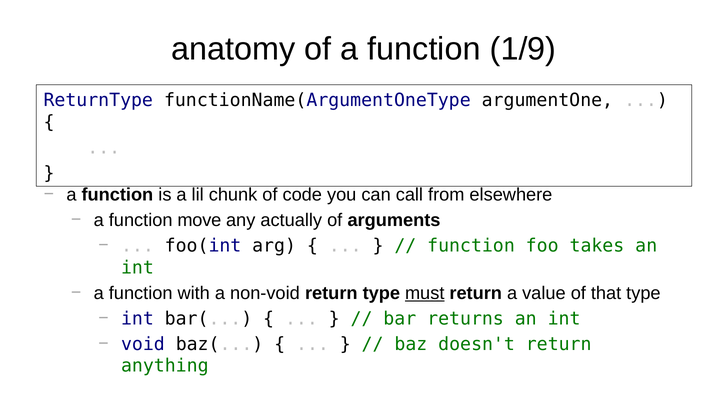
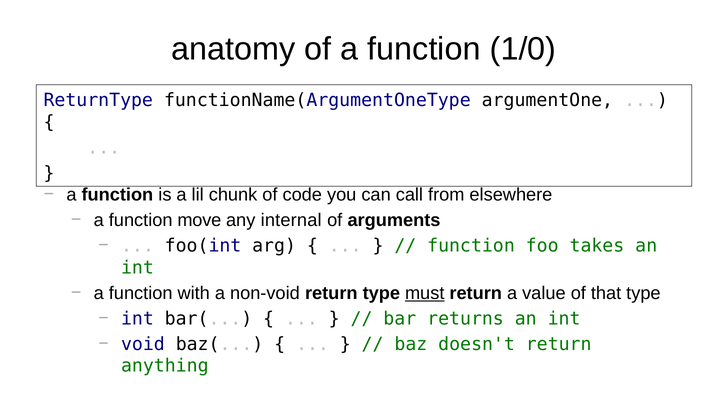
1/9: 1/9 -> 1/0
actually: actually -> internal
